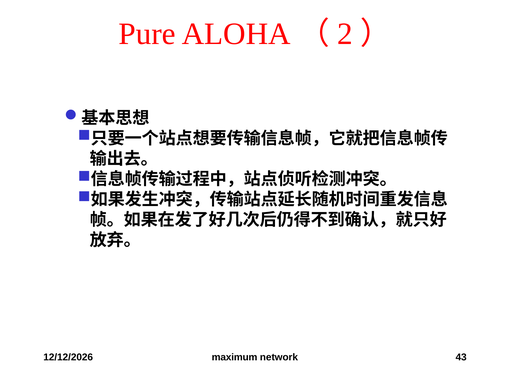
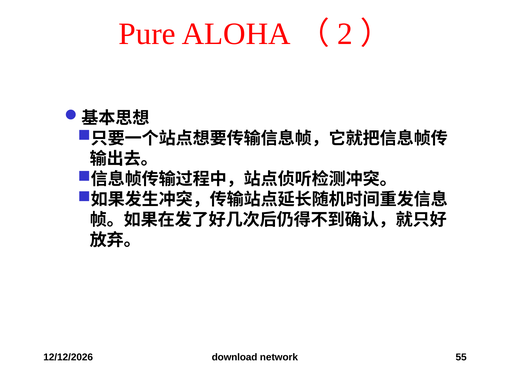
maximum: maximum -> download
43: 43 -> 55
